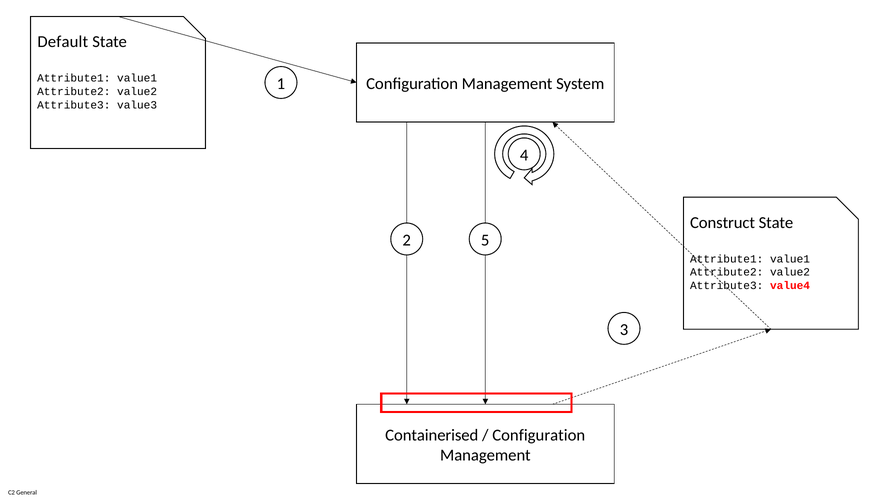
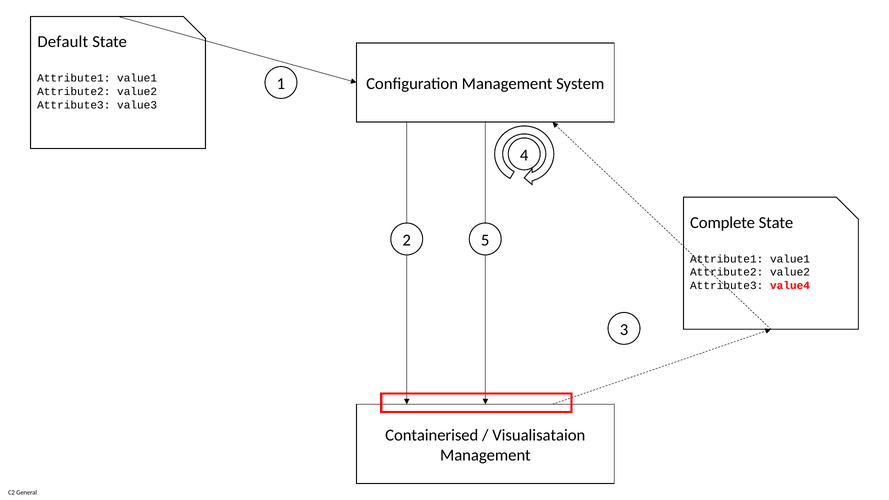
Construct: Construct -> Complete
Configuration at (539, 435): Configuration -> Visualisataion
